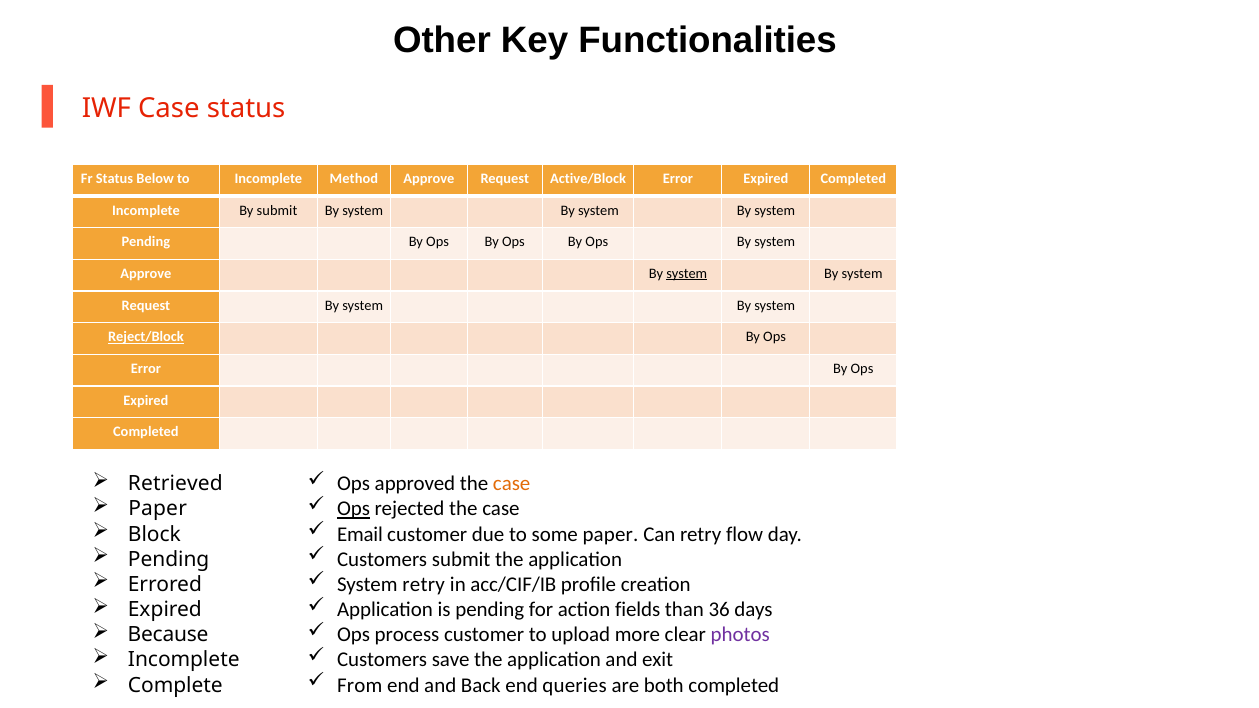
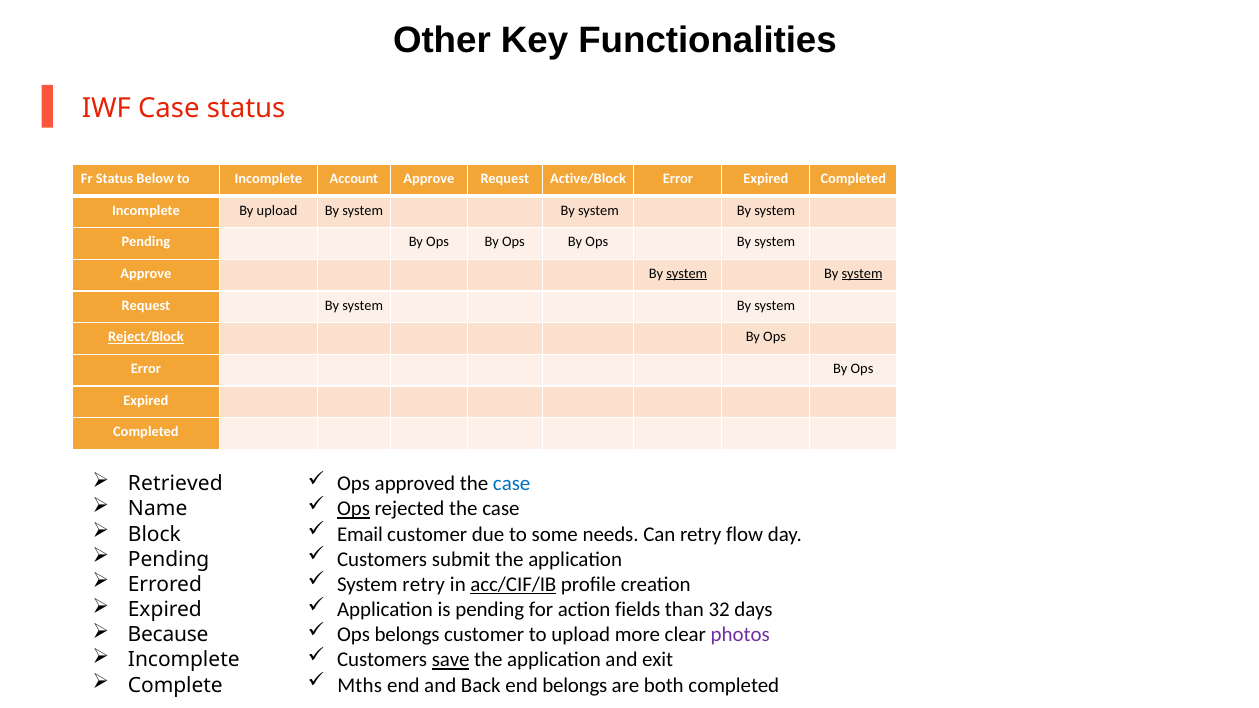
Method: Method -> Account
By submit: submit -> upload
system at (862, 274) underline: none -> present
case at (512, 484) colour: orange -> blue
Paper at (158, 509): Paper -> Name
some paper: paper -> needs
acc/CIF/IB underline: none -> present
36: 36 -> 32
Ops process: process -> belongs
save underline: none -> present
From: From -> Mths
end queries: queries -> belongs
